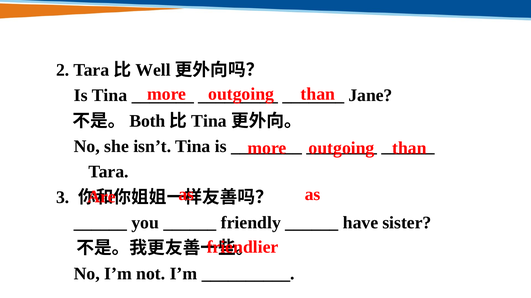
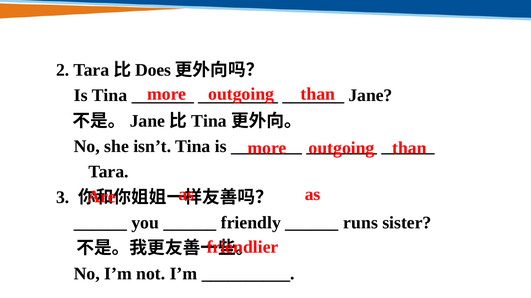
Well: Well -> Does
Both at (147, 121): Both -> Jane
have: have -> runs
